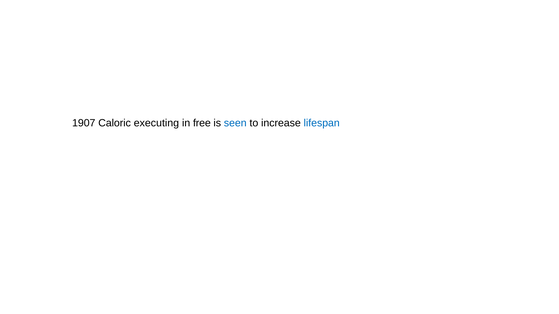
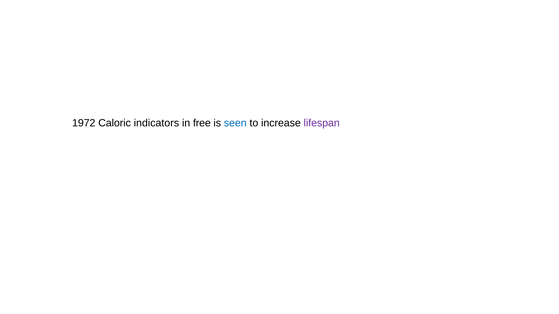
1907: 1907 -> 1972
executing: executing -> indicators
lifespan colour: blue -> purple
